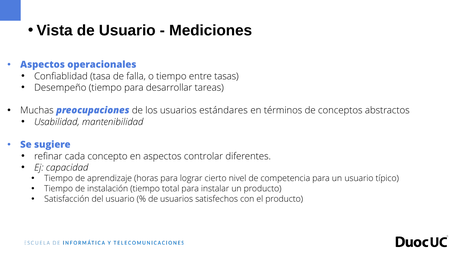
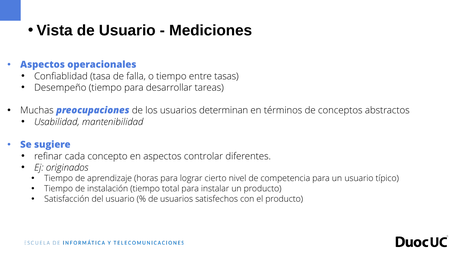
estándares: estándares -> determinan
capacidad: capacidad -> originados
